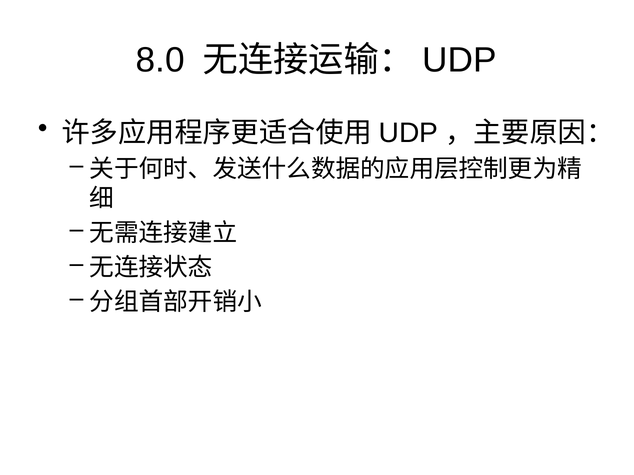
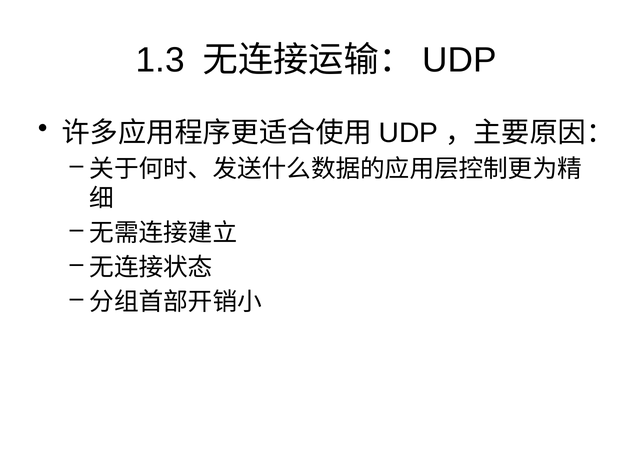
8.0: 8.0 -> 1.3
